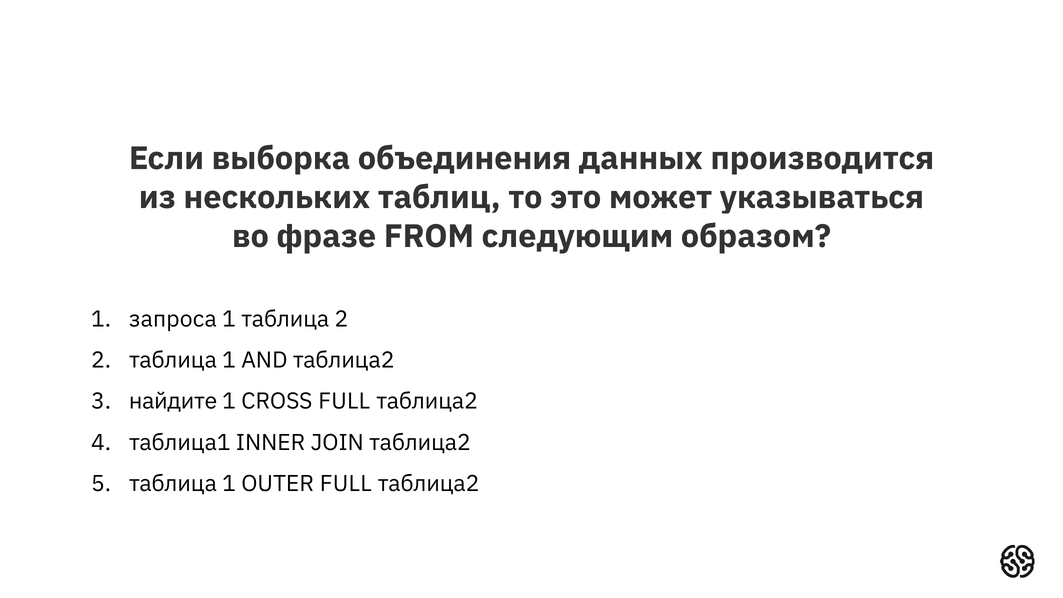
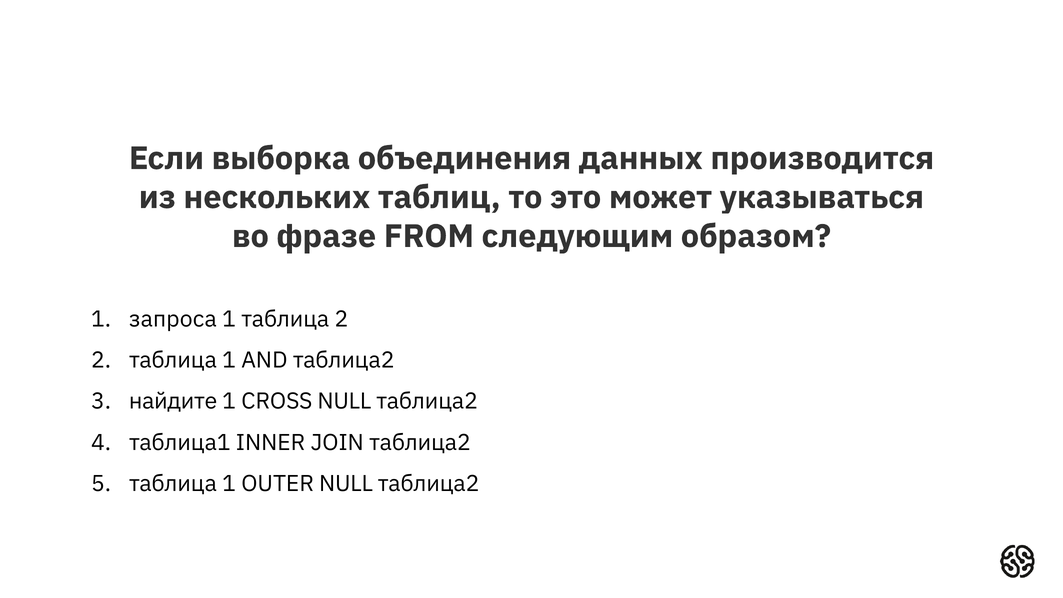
CROSS FULL: FULL -> NULL
OUTER FULL: FULL -> NULL
